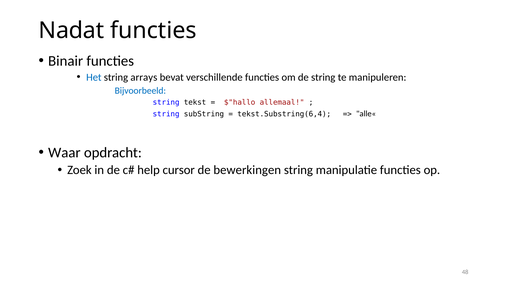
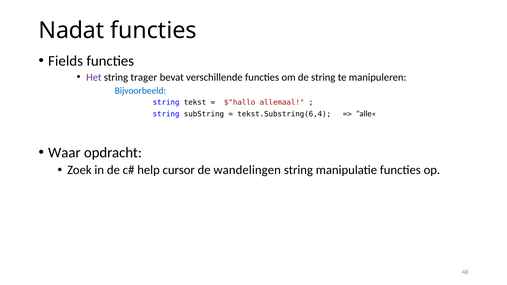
Binair: Binair -> Fields
Het colour: blue -> purple
arrays: arrays -> trager
bewerkingen: bewerkingen -> wandelingen
